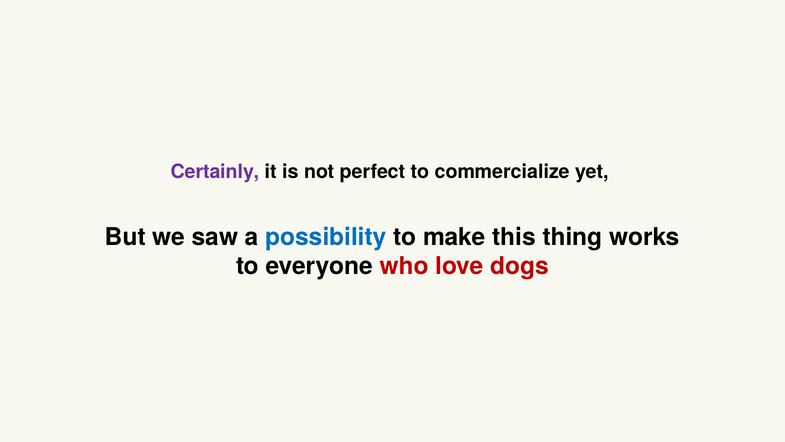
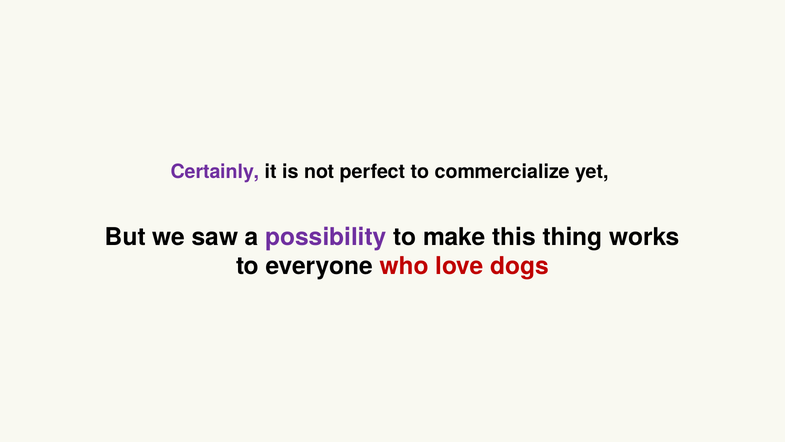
possibility colour: blue -> purple
